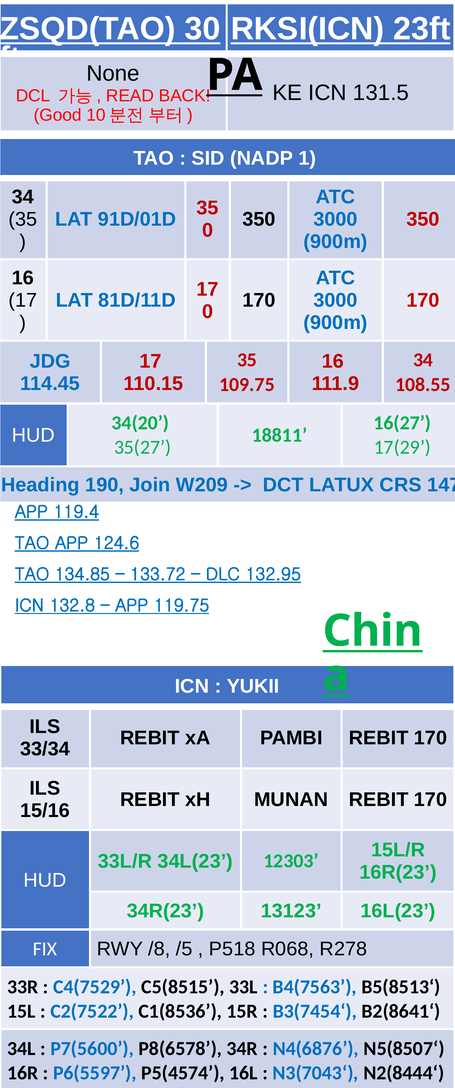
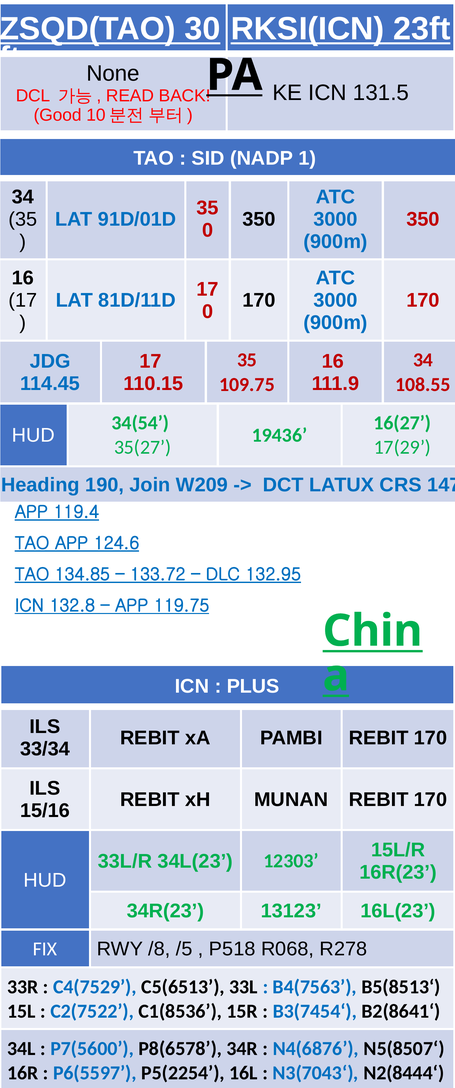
34(20: 34(20 -> 34(54
18811: 18811 -> 19436
YUKII: YUKII -> PLUS
C5(8515: C5(8515 -> C5(6513
P5(4574: P5(4574 -> P5(2254
